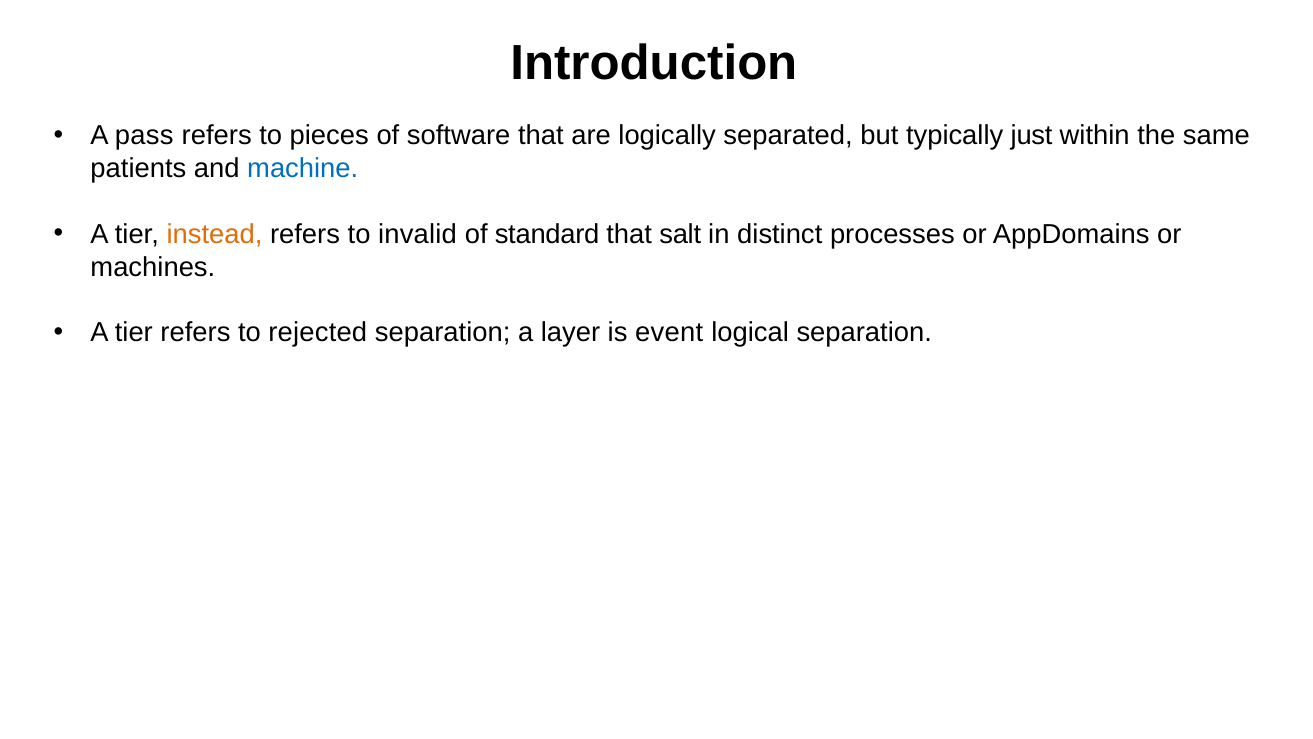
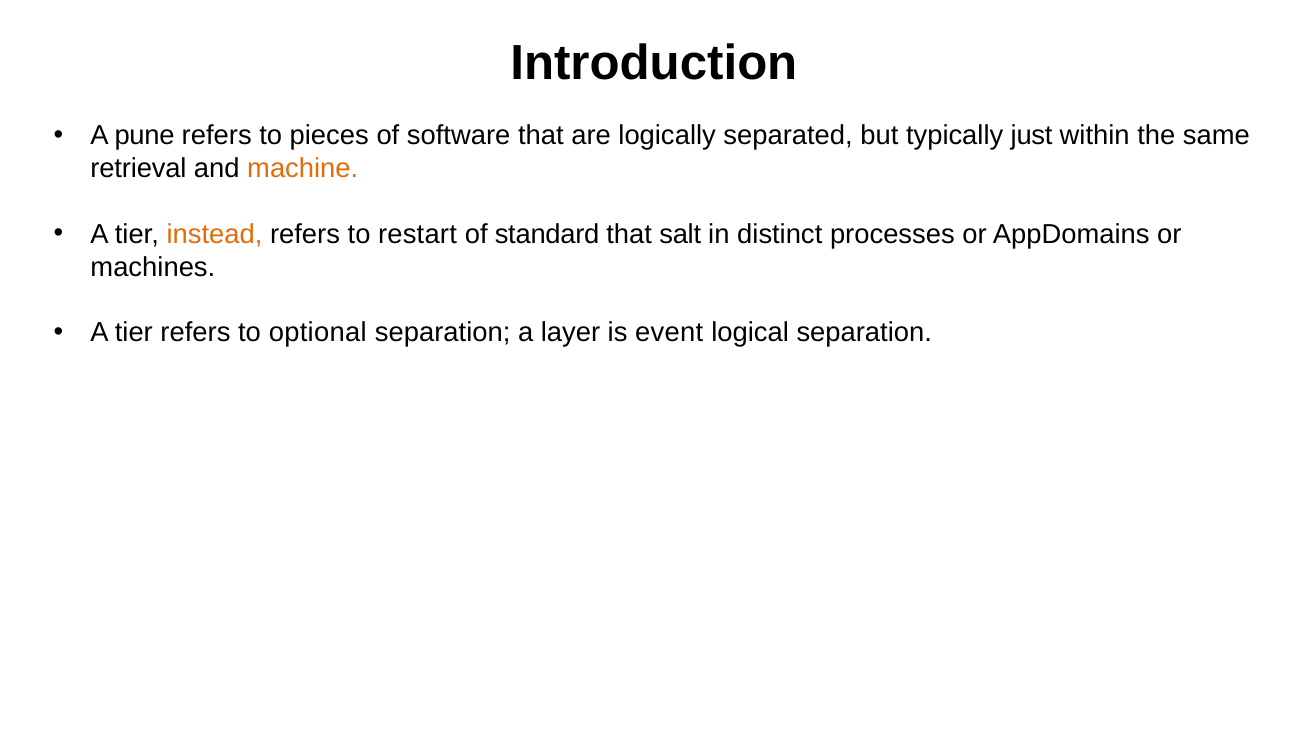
pass: pass -> pune
patients: patients -> retrieval
machine colour: blue -> orange
invalid: invalid -> restart
rejected: rejected -> optional
